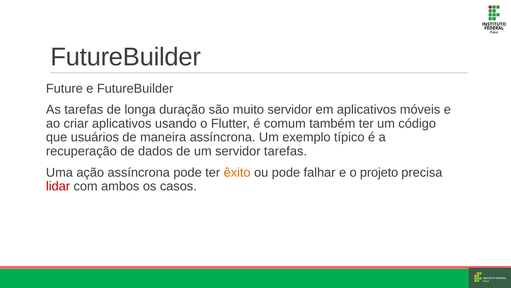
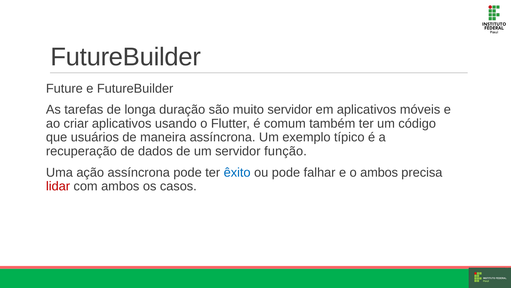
servidor tarefas: tarefas -> função
êxito colour: orange -> blue
o projeto: projeto -> ambos
